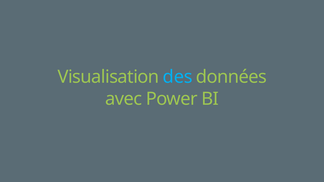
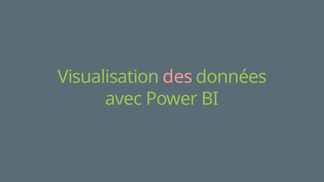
des colour: light blue -> pink
